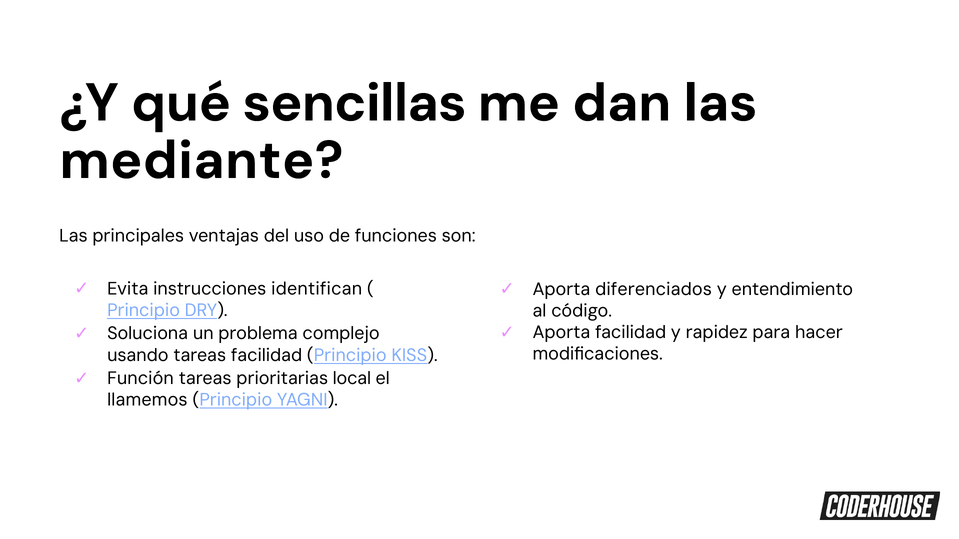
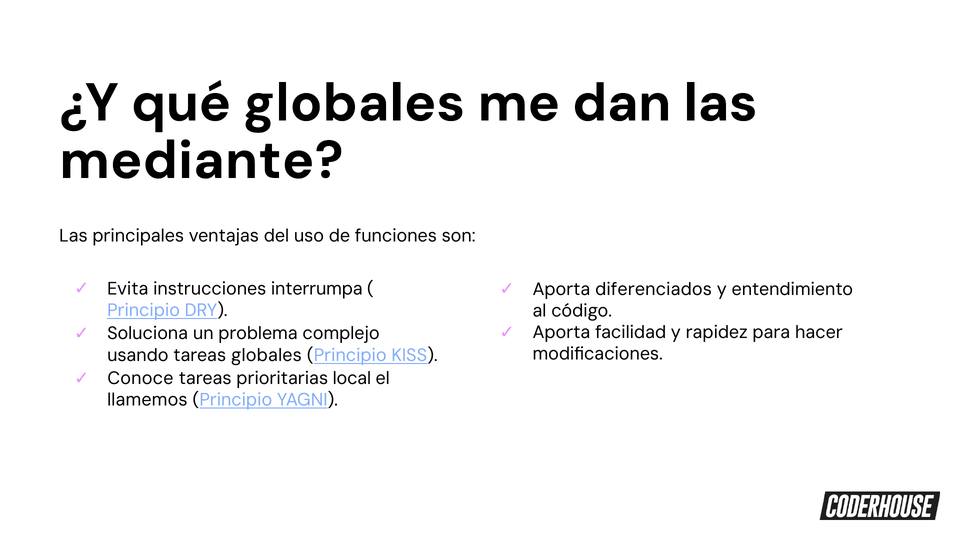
qué sencillas: sencillas -> globales
identifican: identifican -> interrumpa
tareas facilidad: facilidad -> globales
Función: Función -> Conoce
